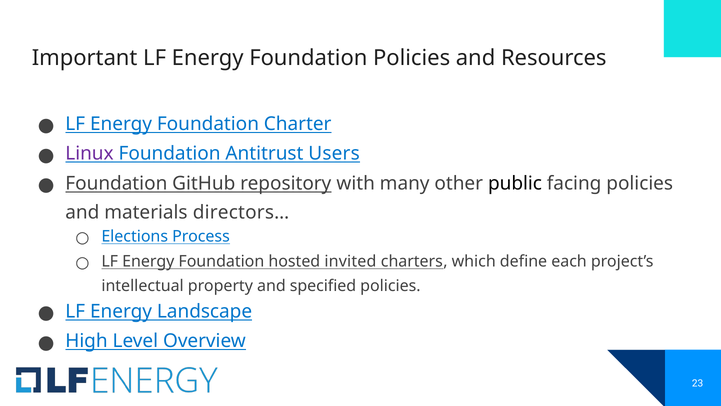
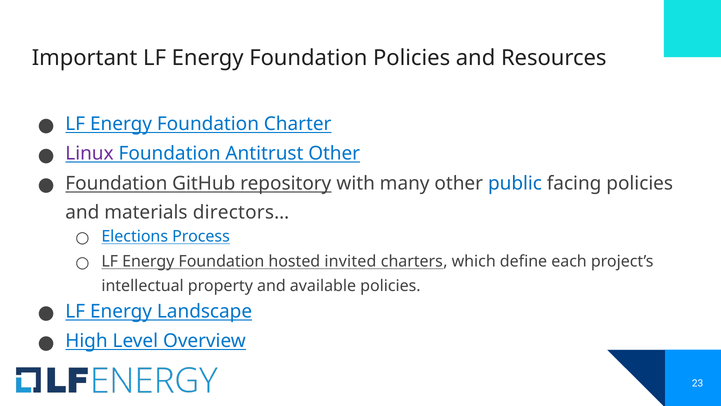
Antitrust Users: Users -> Other
public colour: black -> blue
specified: specified -> available
